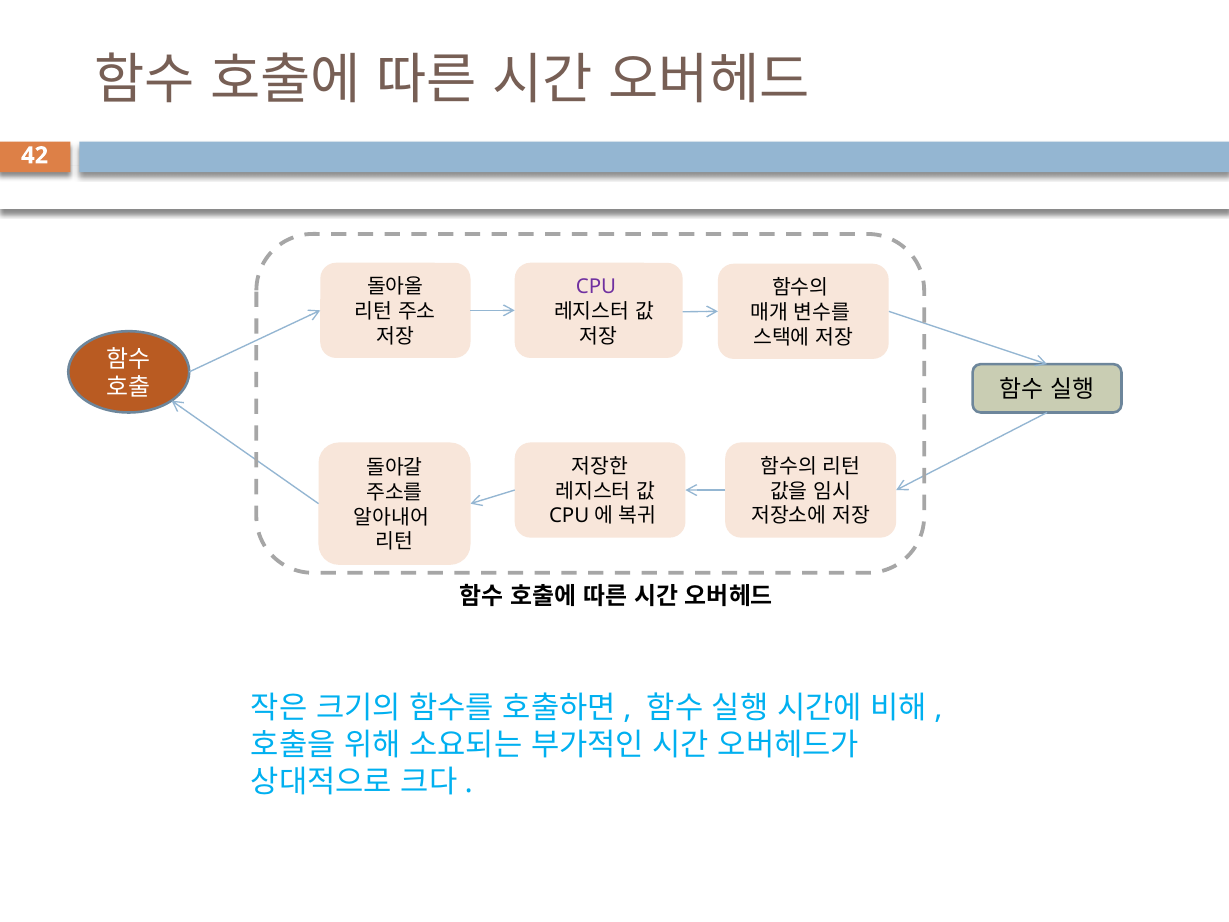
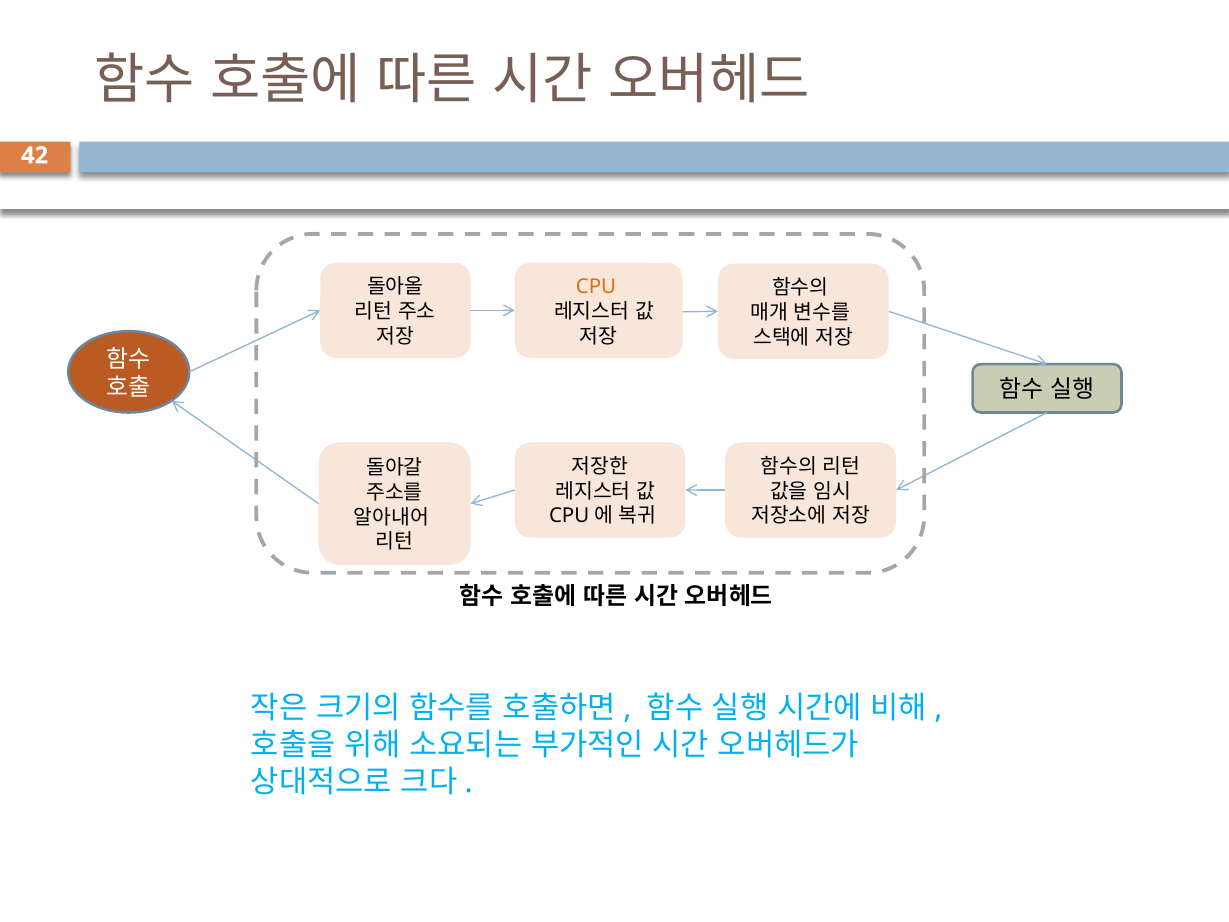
CPU colour: purple -> orange
